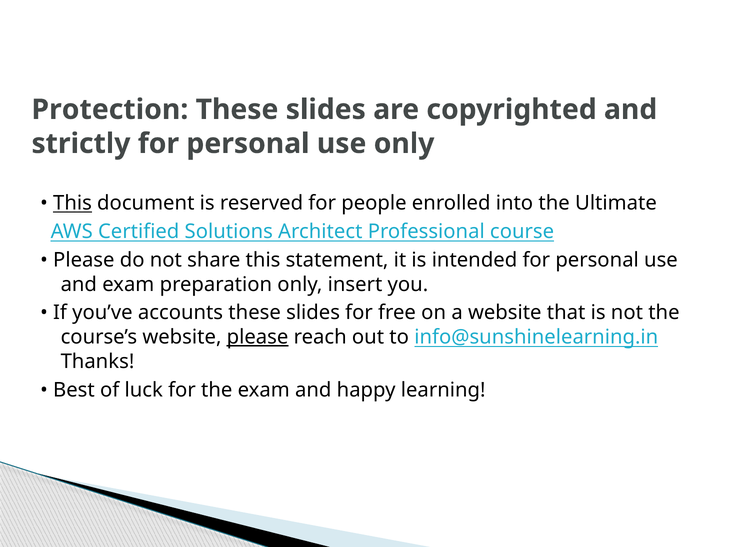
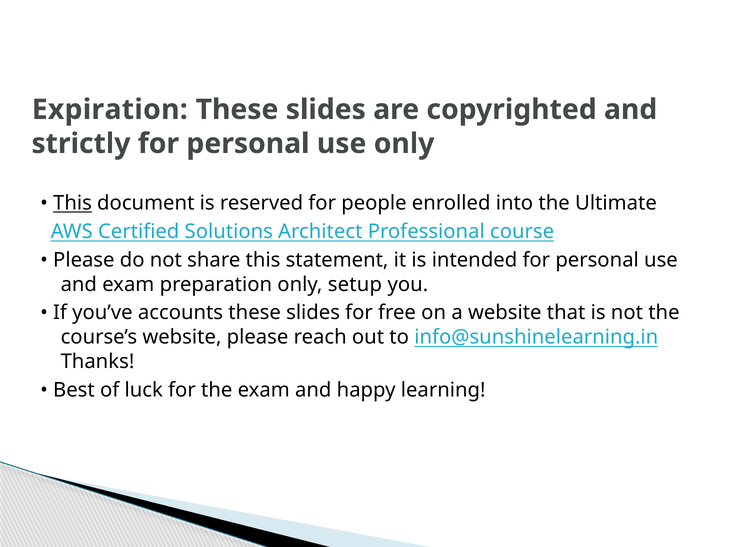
Protection: Protection -> Expiration
insert: insert -> setup
please at (258, 337) underline: present -> none
